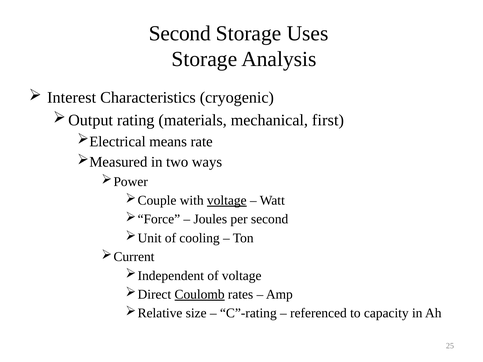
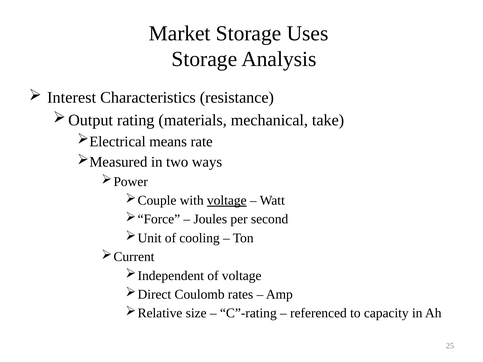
Second at (180, 33): Second -> Market
cryogenic: cryogenic -> resistance
first: first -> take
Coulomb underline: present -> none
